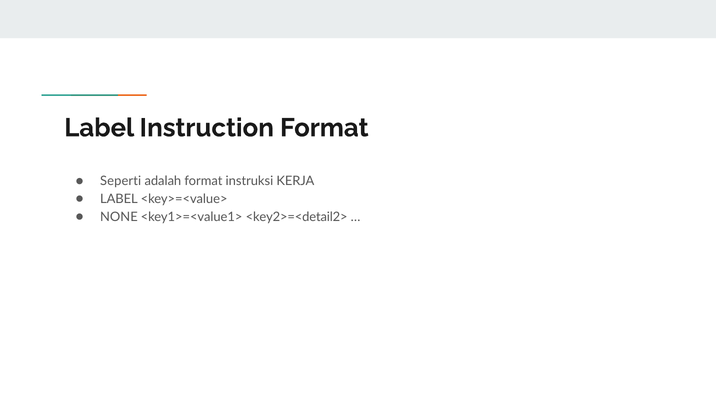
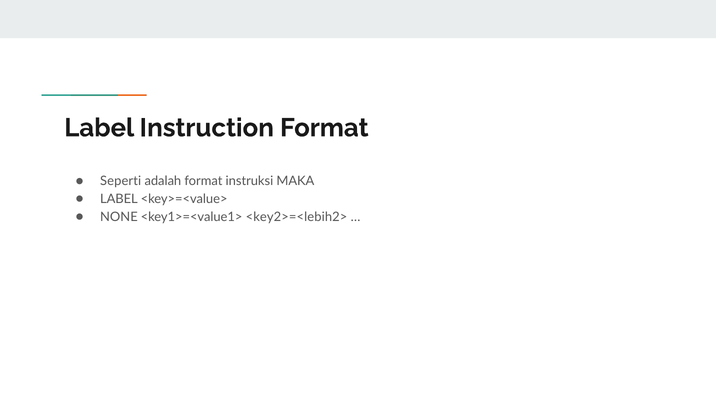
KERJA: KERJA -> MAKA
<key2>=<detail2>: <key2>=<detail2> -> <key2>=<lebih2>
